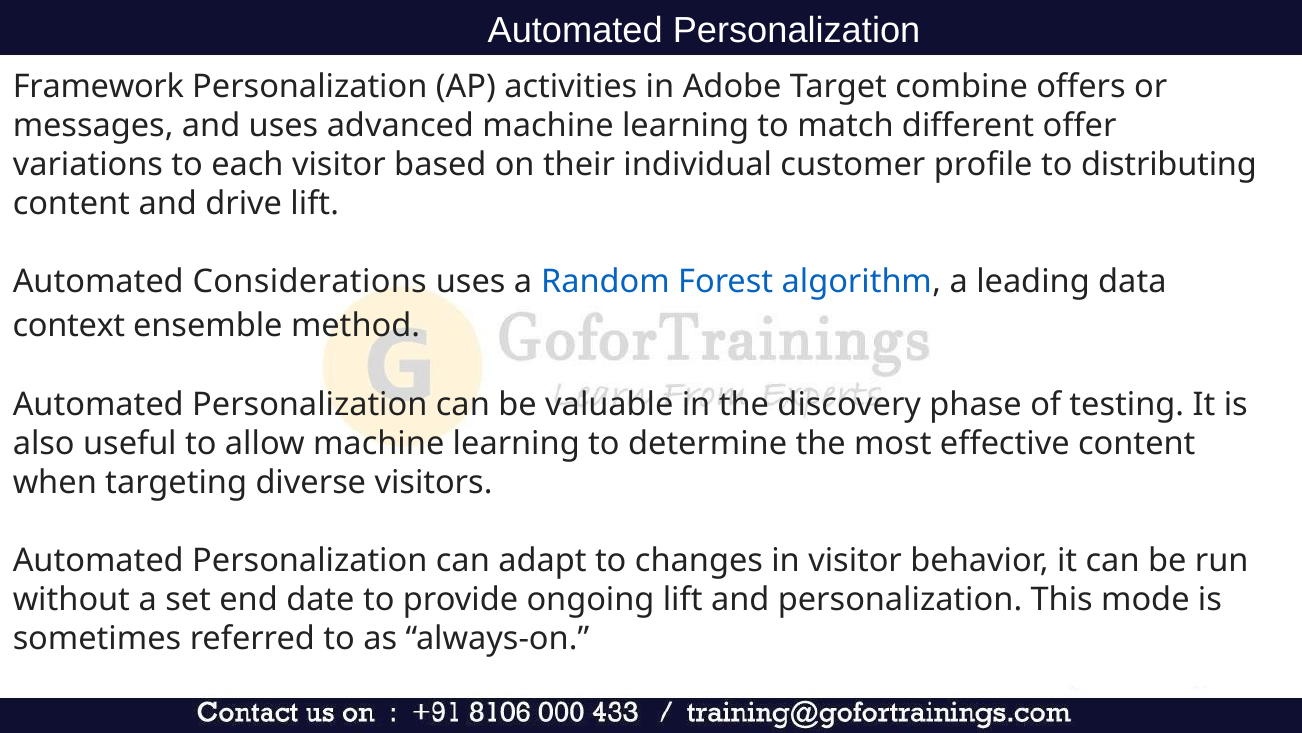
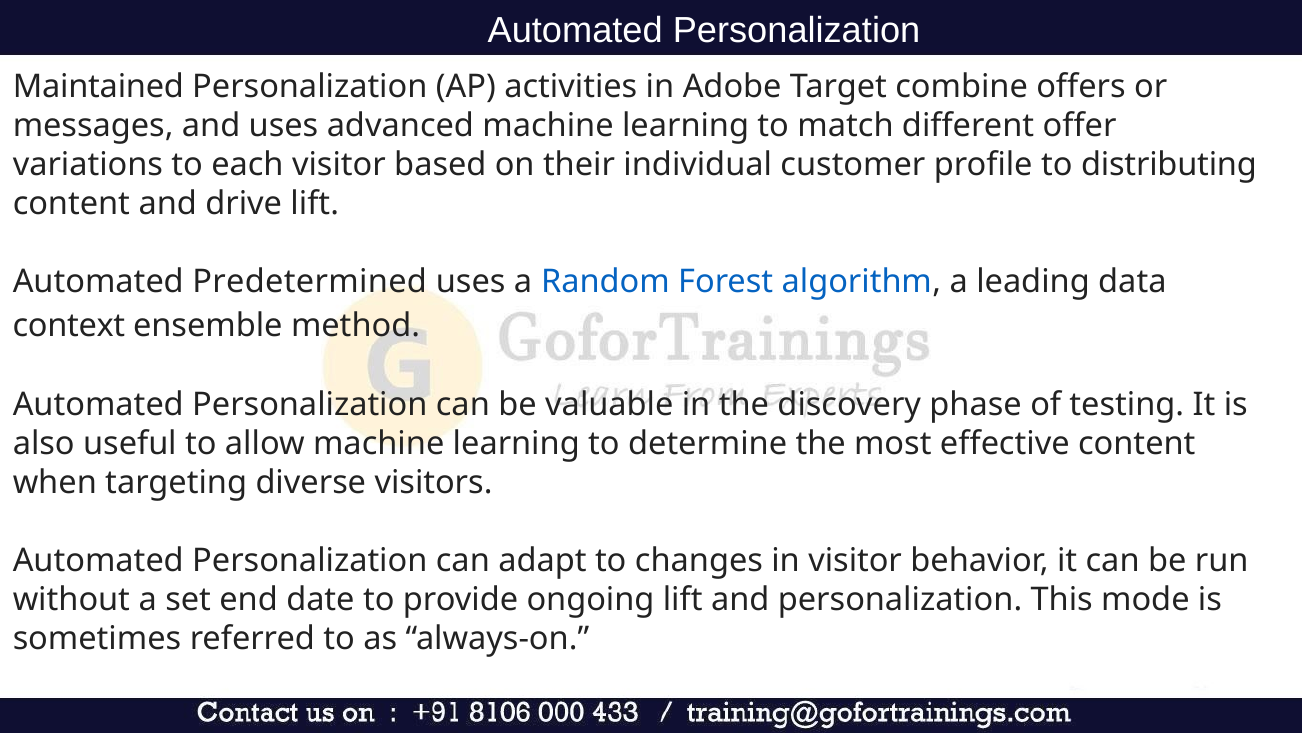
Framework: Framework -> Maintained
Considerations: Considerations -> Predetermined
